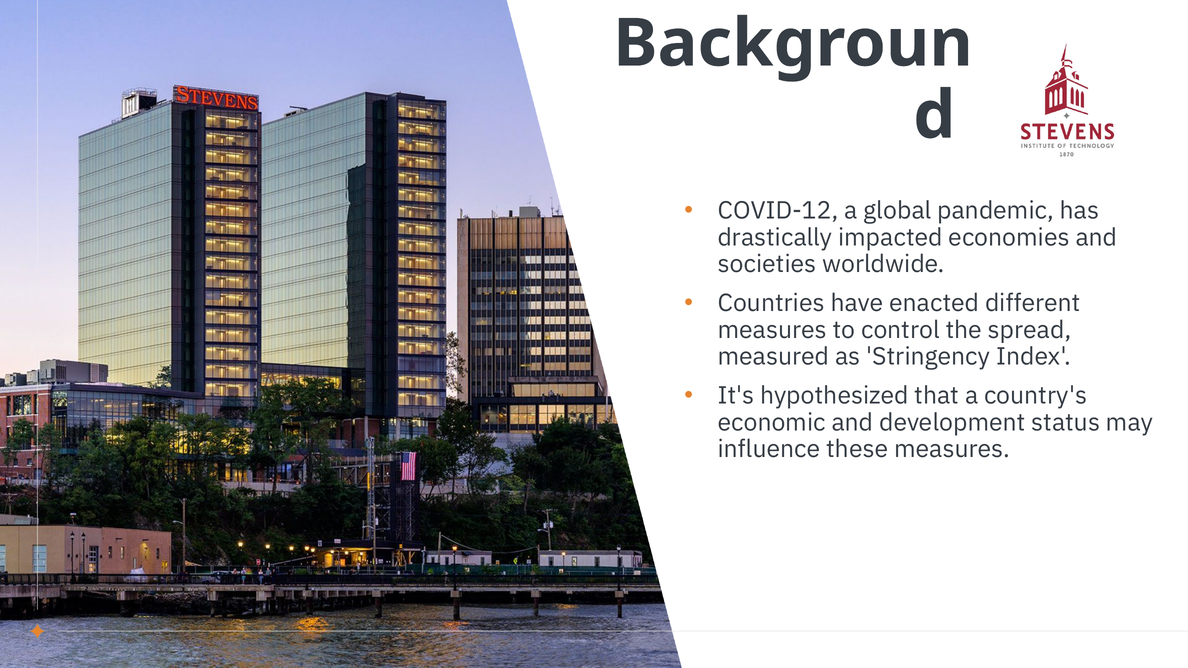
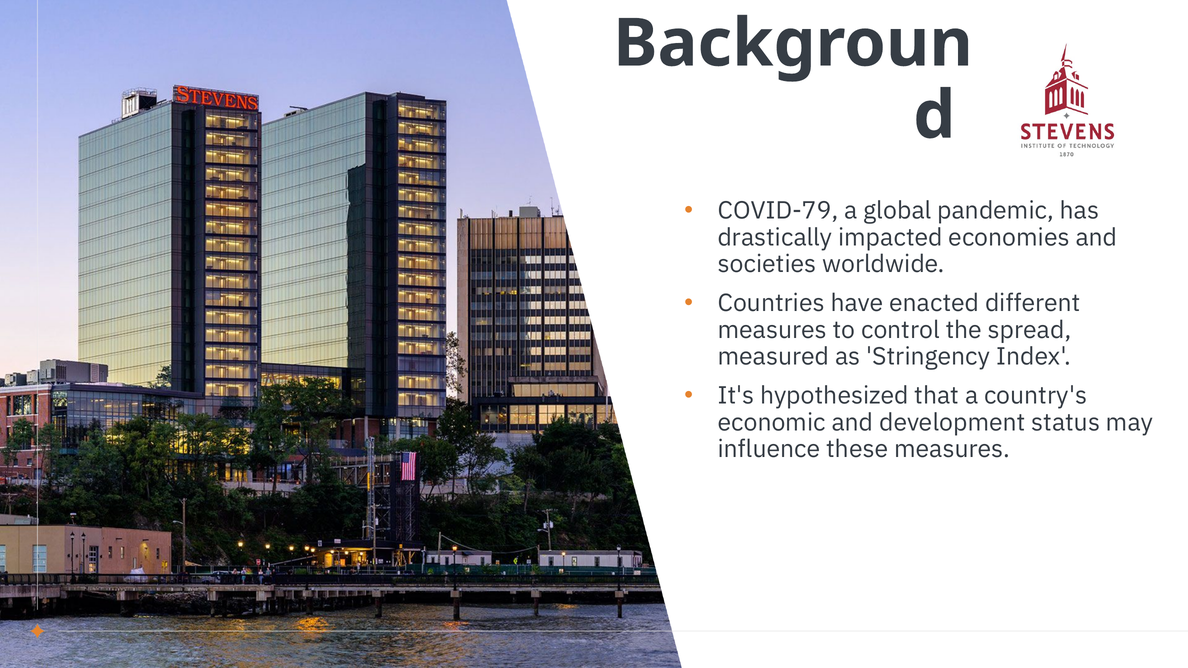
COVID-12: COVID-12 -> COVID-79
